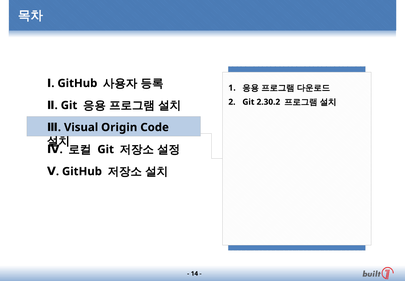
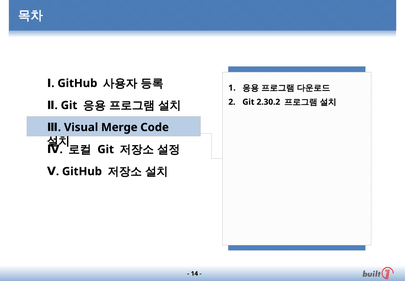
Origin: Origin -> Merge
